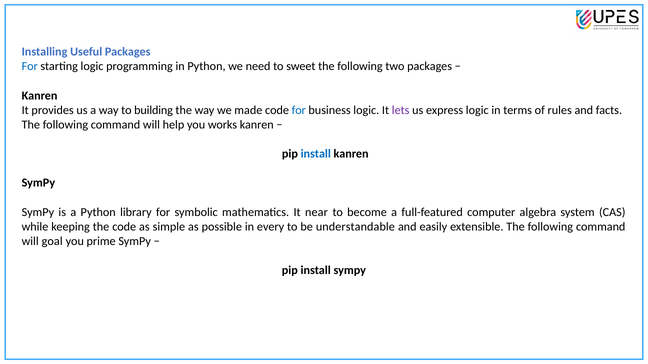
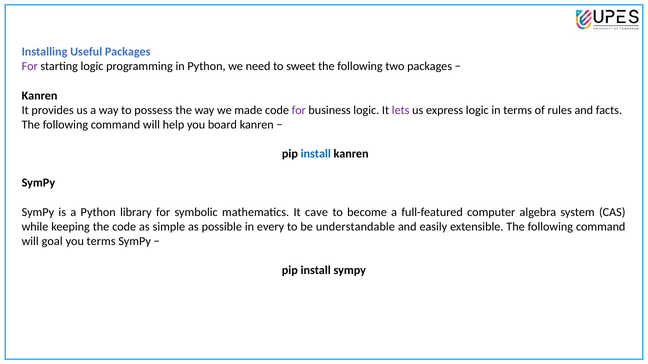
For at (30, 66) colour: blue -> purple
building: building -> possess
for at (299, 110) colour: blue -> purple
works: works -> board
near: near -> cave
you prime: prime -> terms
